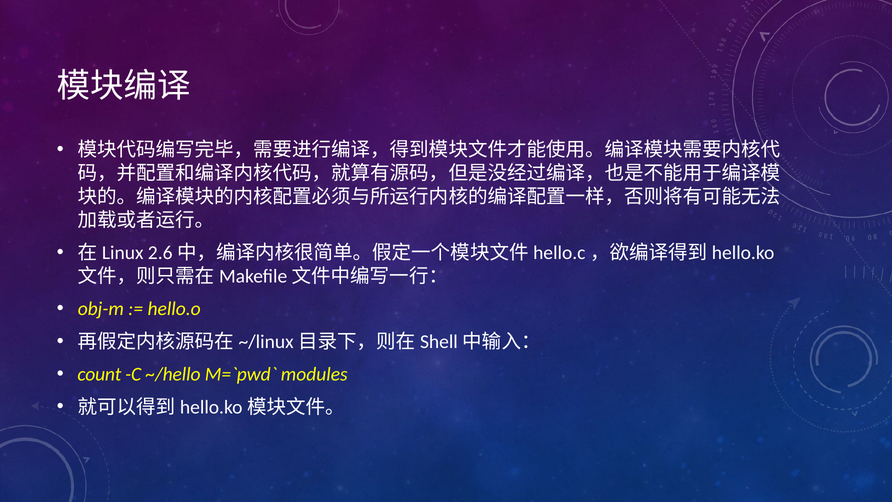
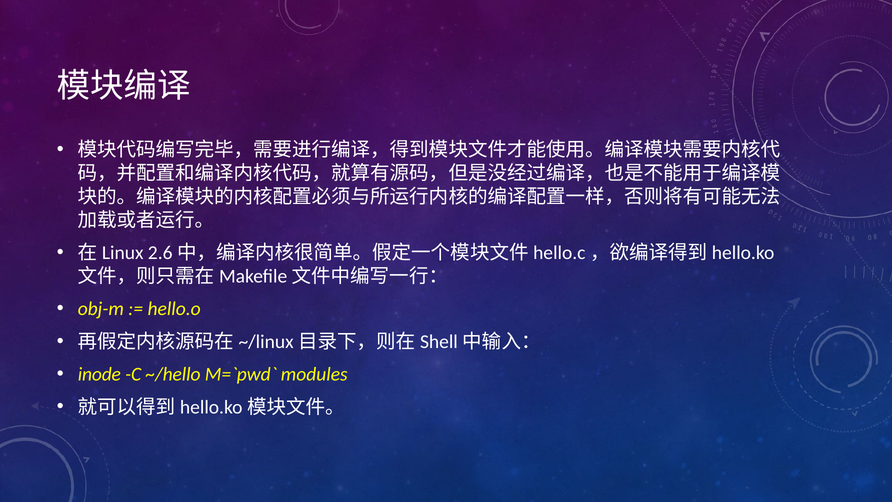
count: count -> inode
